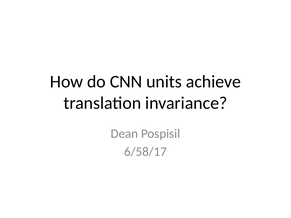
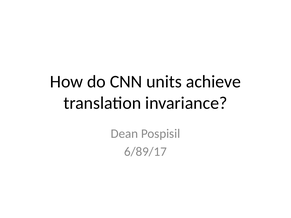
6/58/17: 6/58/17 -> 6/89/17
